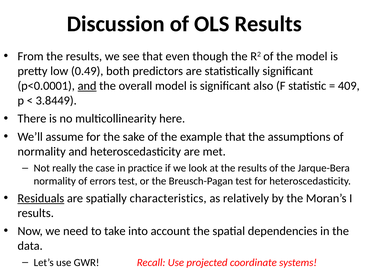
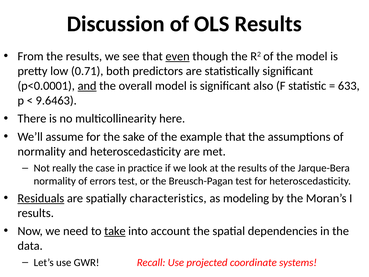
even underline: none -> present
0.49: 0.49 -> 0.71
409: 409 -> 633
3.8449: 3.8449 -> 9.6463
relatively: relatively -> modeling
take underline: none -> present
